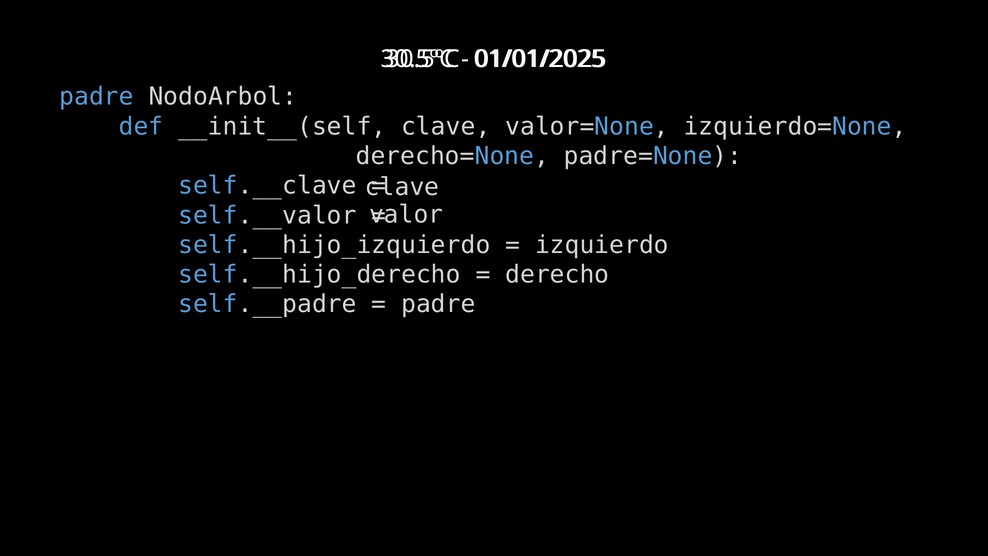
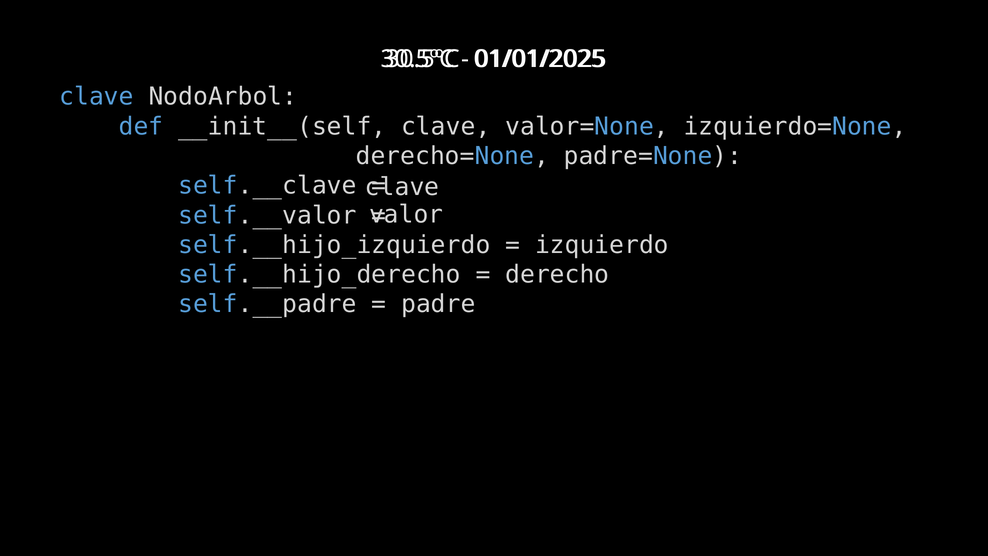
padre at (97, 97): padre -> clave
